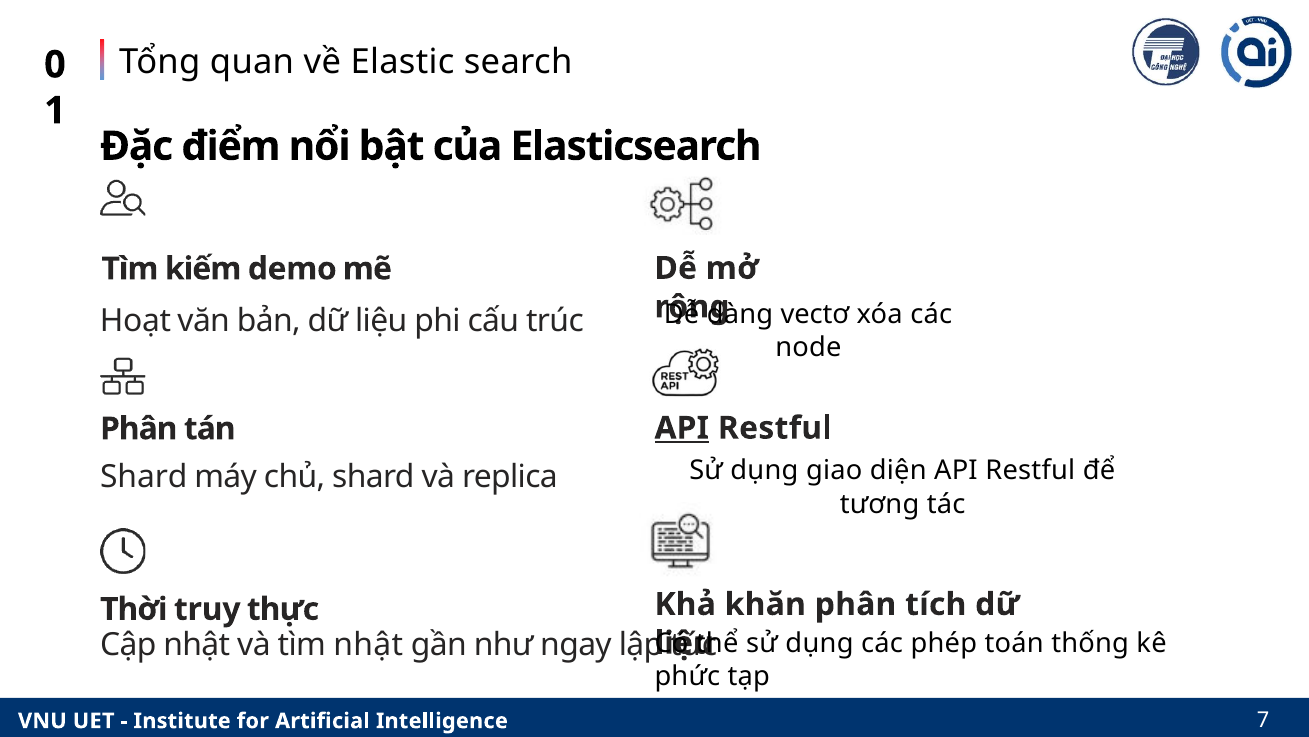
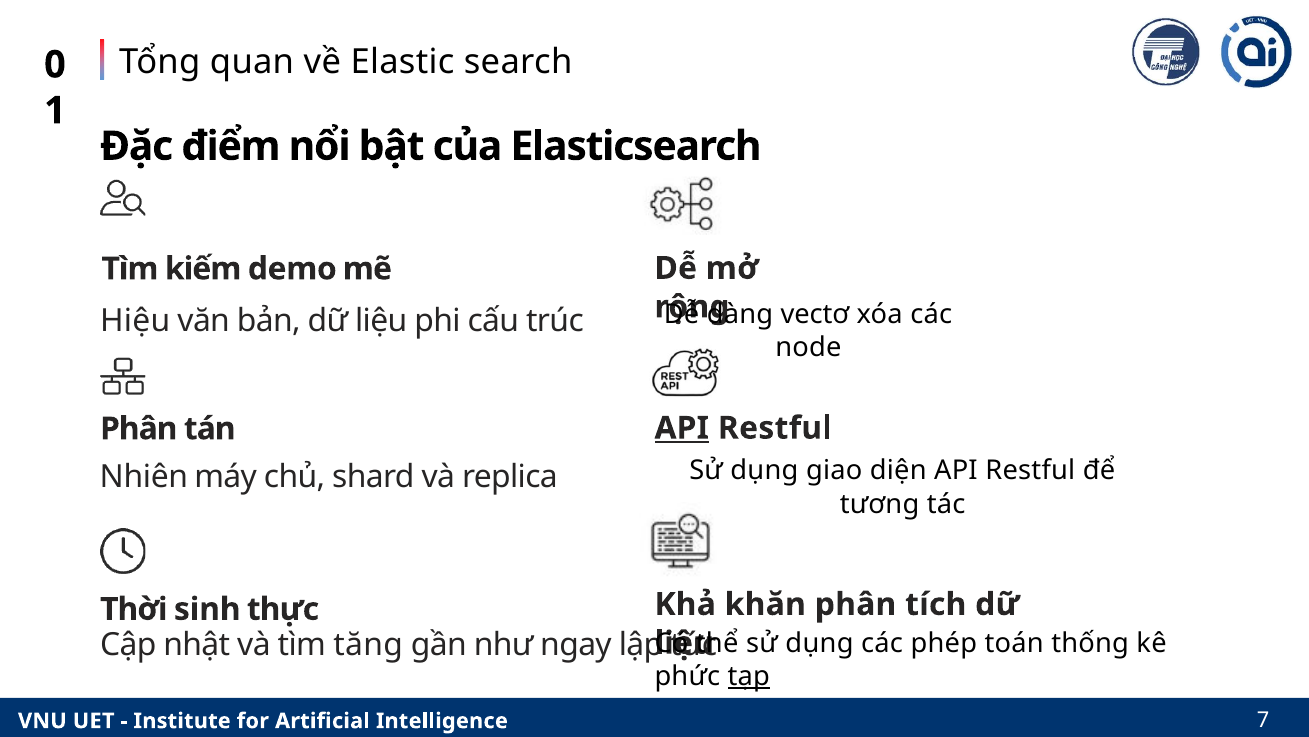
Hoạt: Hoạt -> Hiệu
Shard at (144, 477): Shard -> Nhiên
truy: truy -> sinh
tìm nhật: nhật -> tăng
tạp underline: none -> present
